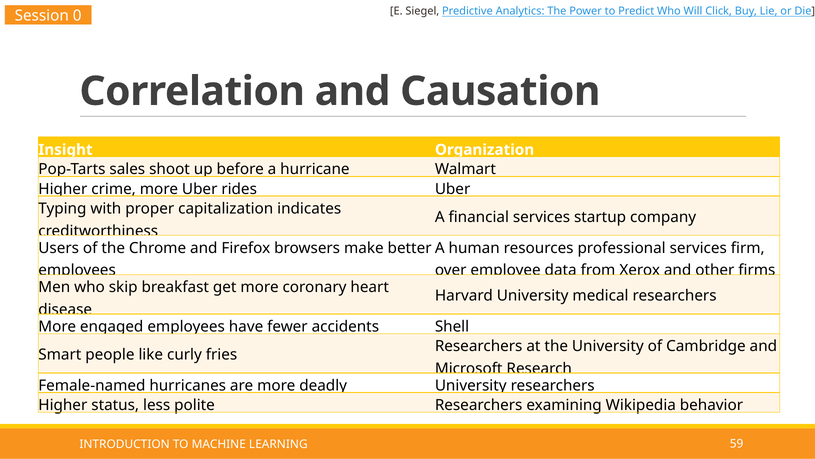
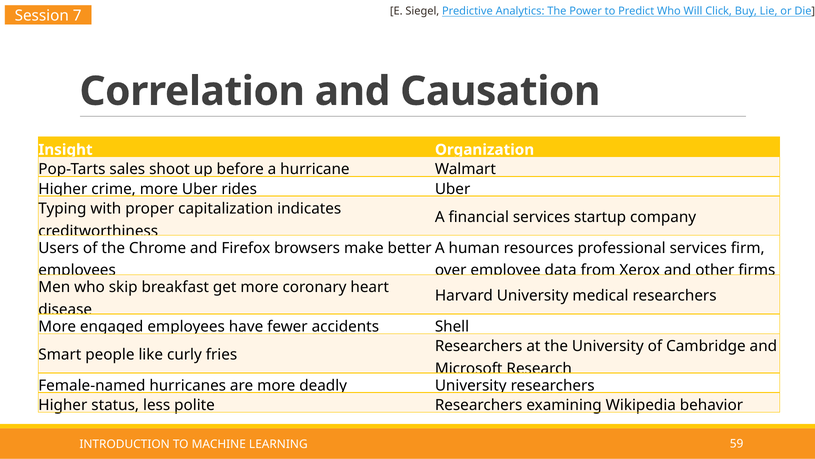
0: 0 -> 7
